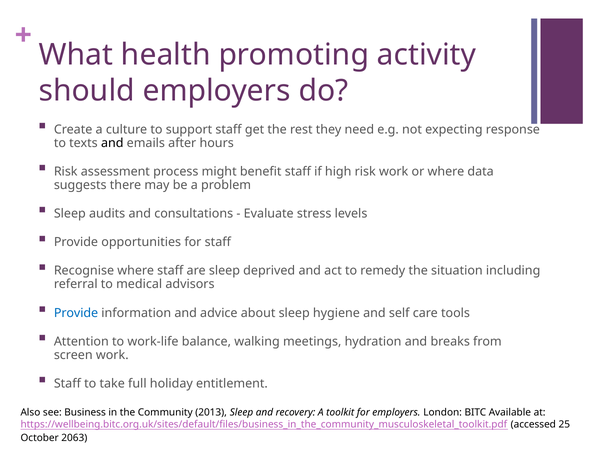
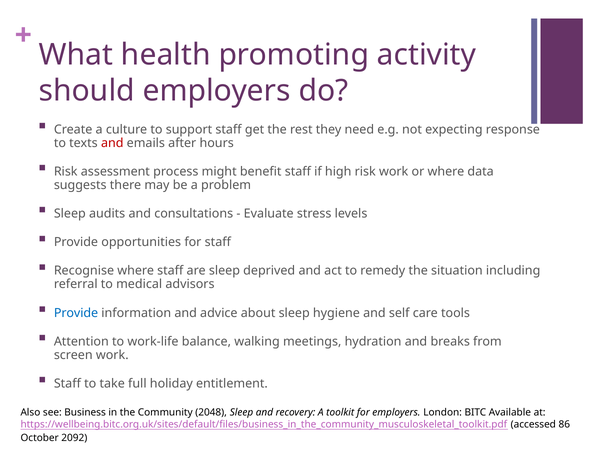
and at (112, 143) colour: black -> red
2013: 2013 -> 2048
25: 25 -> 86
2063: 2063 -> 2092
